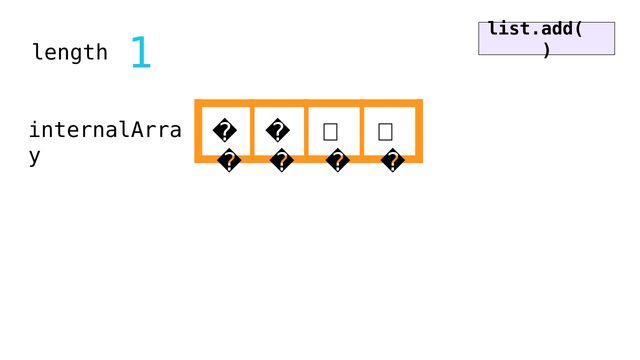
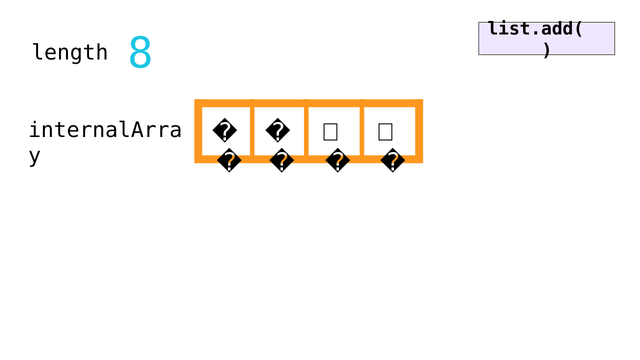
1: 1 -> 8
